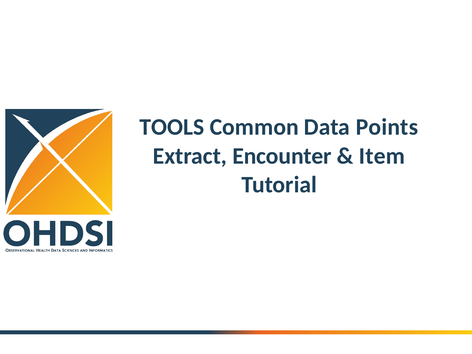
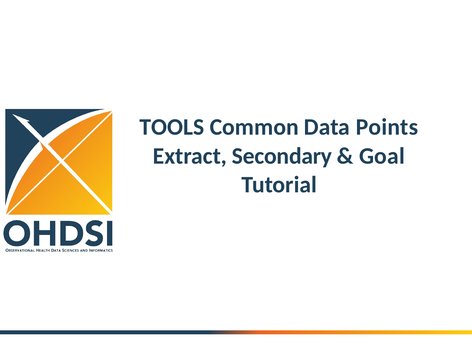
Encounter: Encounter -> Secondary
Item: Item -> Goal
